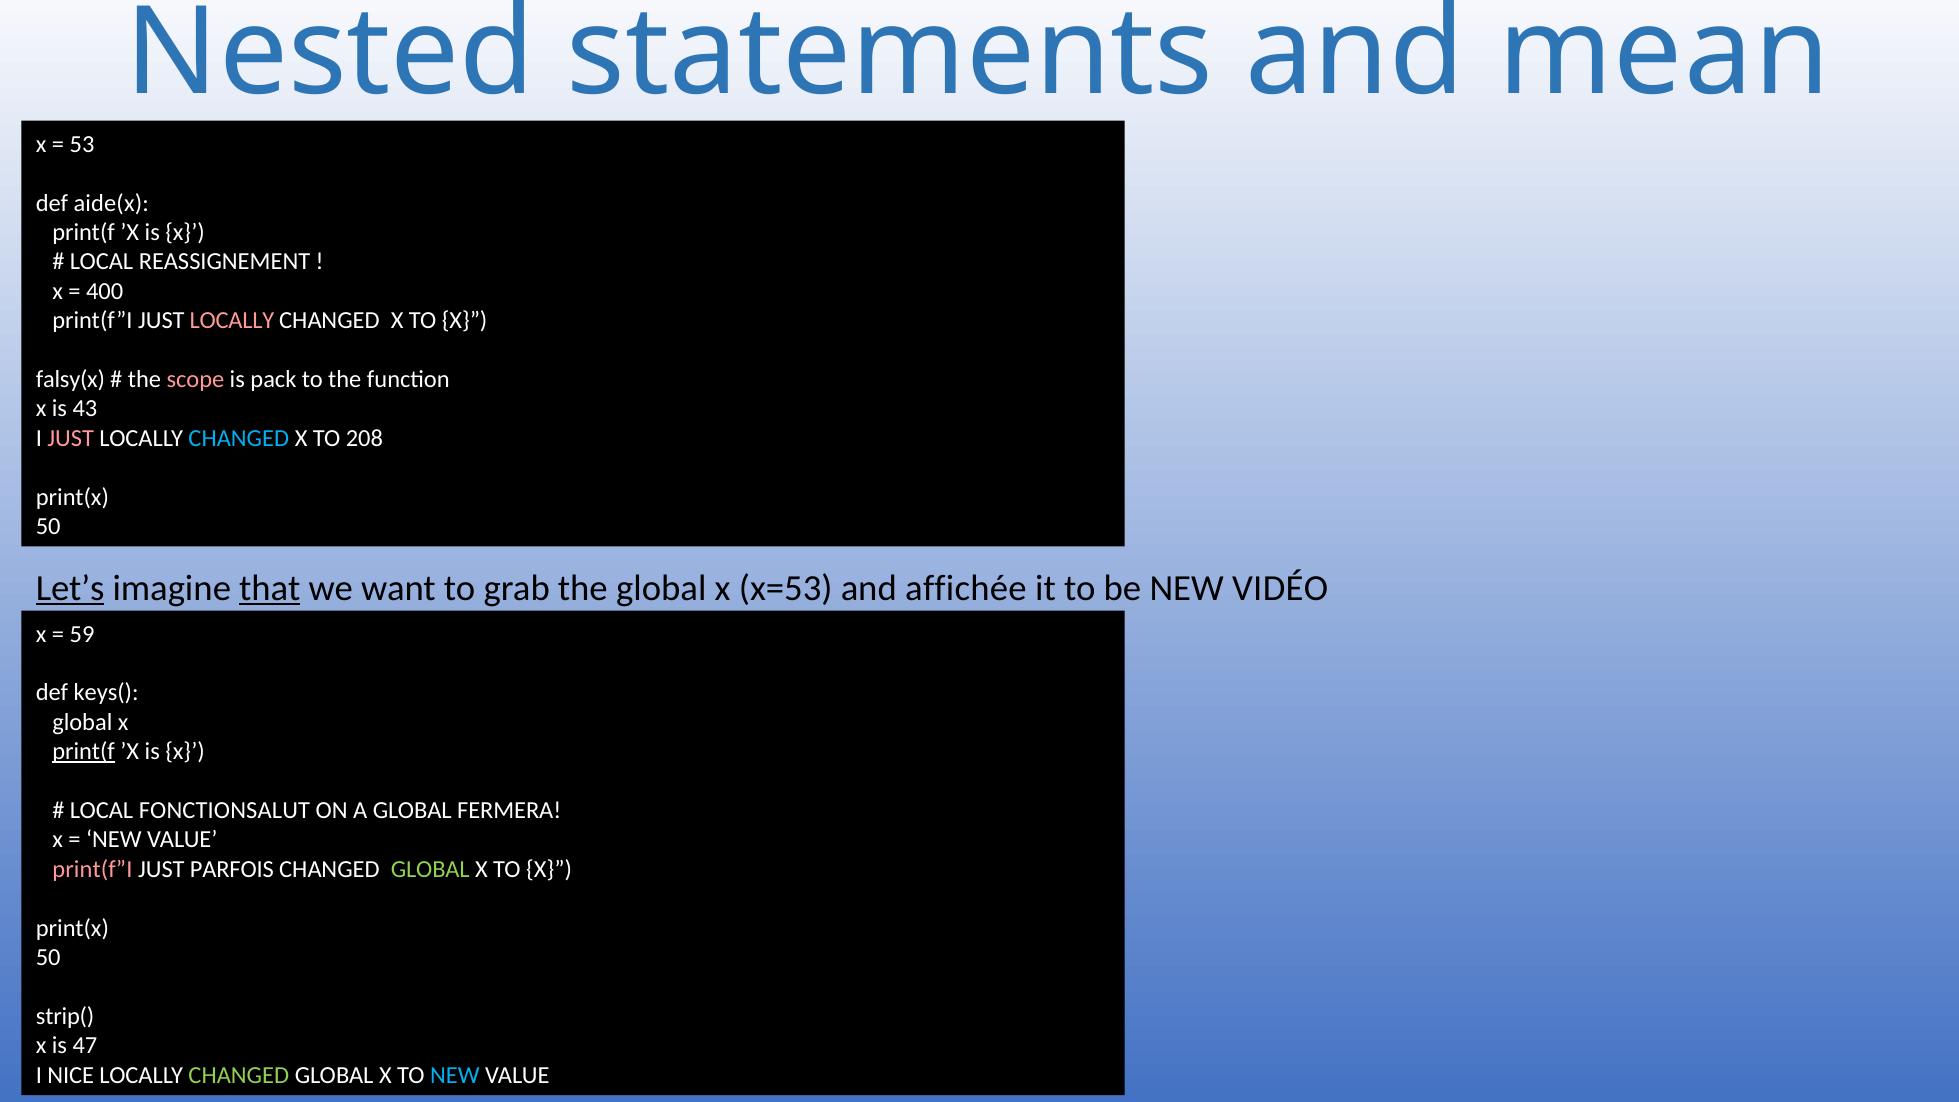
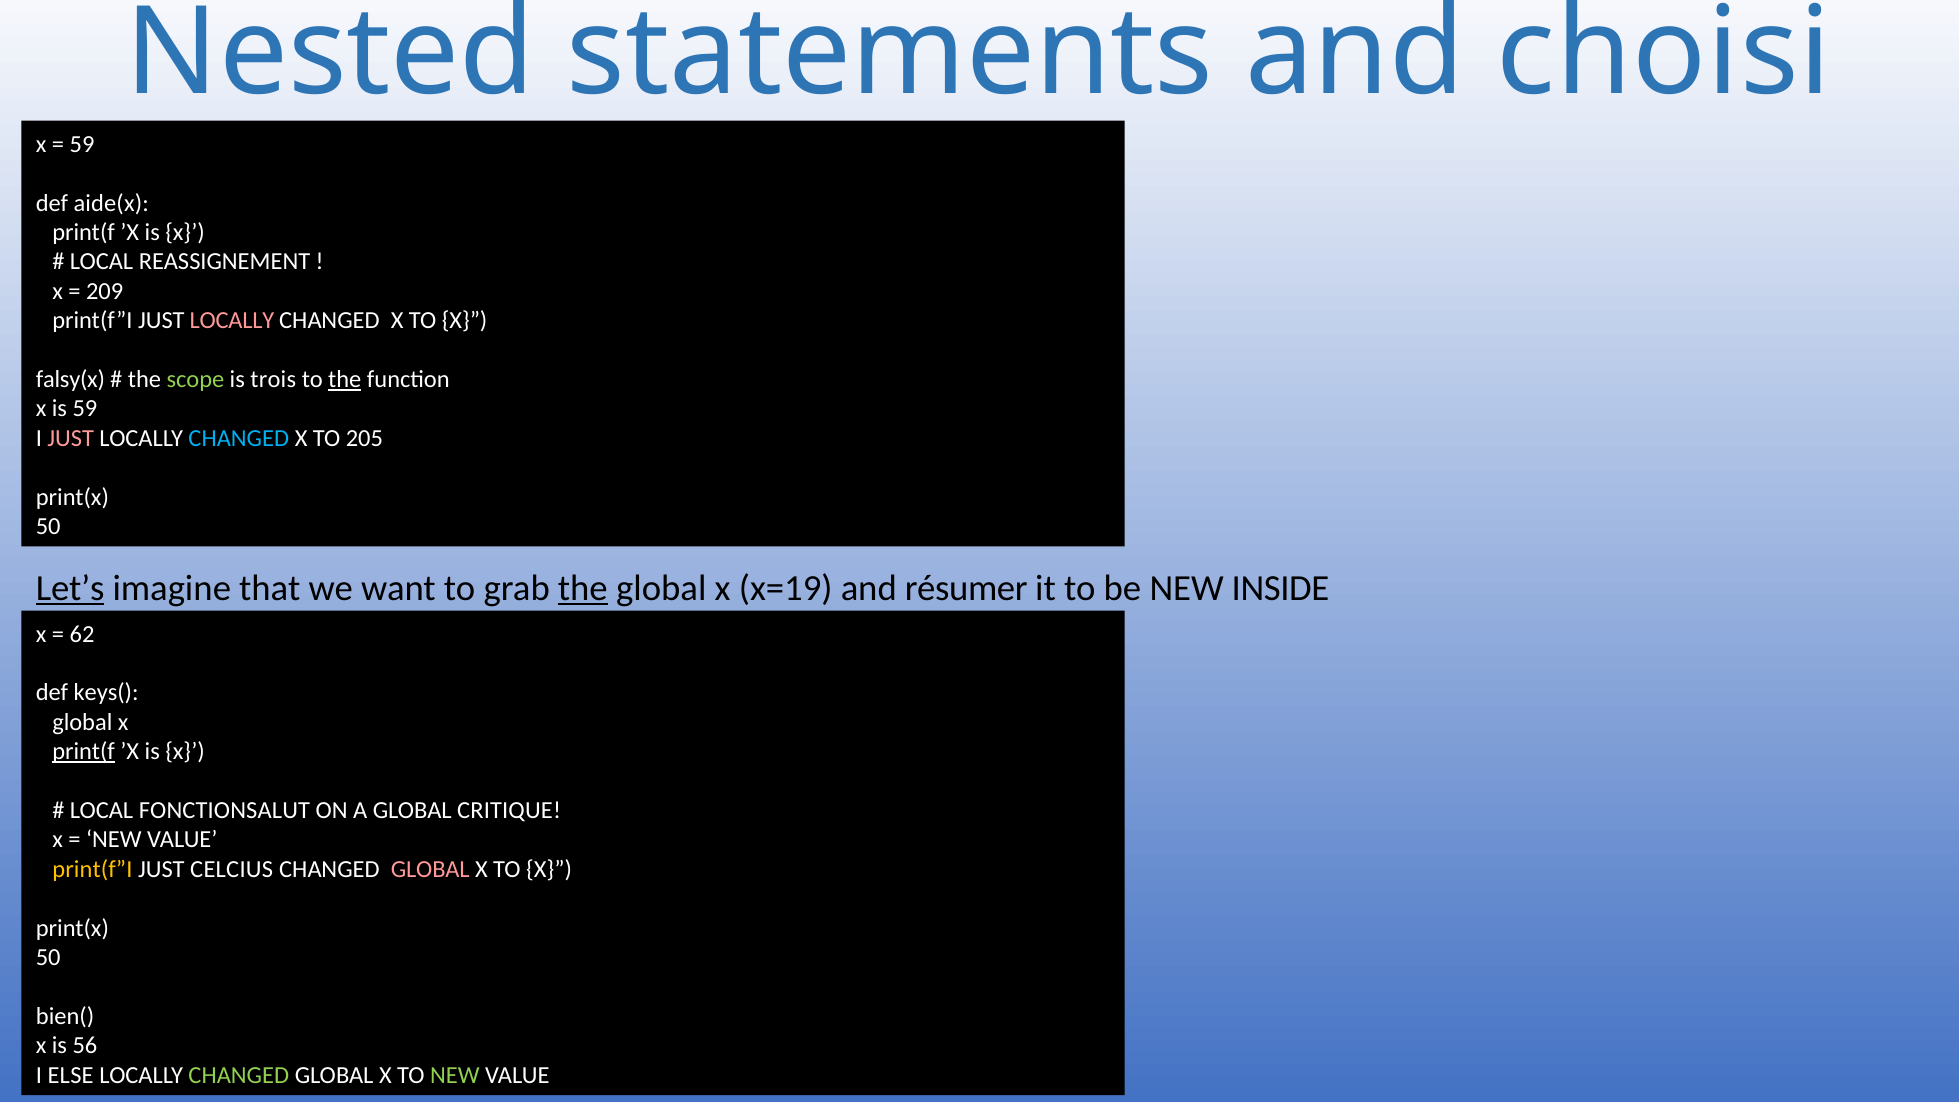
mean: mean -> choisi
53 at (82, 144): 53 -> 59
400: 400 -> 209
scope colour: pink -> light green
pack: pack -> trois
the at (345, 379) underline: none -> present
is 43: 43 -> 59
208: 208 -> 205
that underline: present -> none
the at (583, 588) underline: none -> present
x=53: x=53 -> x=19
affichée: affichée -> résumer
VIDÉO: VIDÉO -> INSIDE
59: 59 -> 62
FERMERA: FERMERA -> CRITIQUE
print(f”I at (92, 869) colour: pink -> yellow
PARFOIS: PARFOIS -> CELCIUS
GLOBAL at (430, 869) colour: light green -> pink
strip(: strip( -> bien(
47: 47 -> 56
NICE: NICE -> ELSE
NEW at (455, 1075) colour: light blue -> light green
